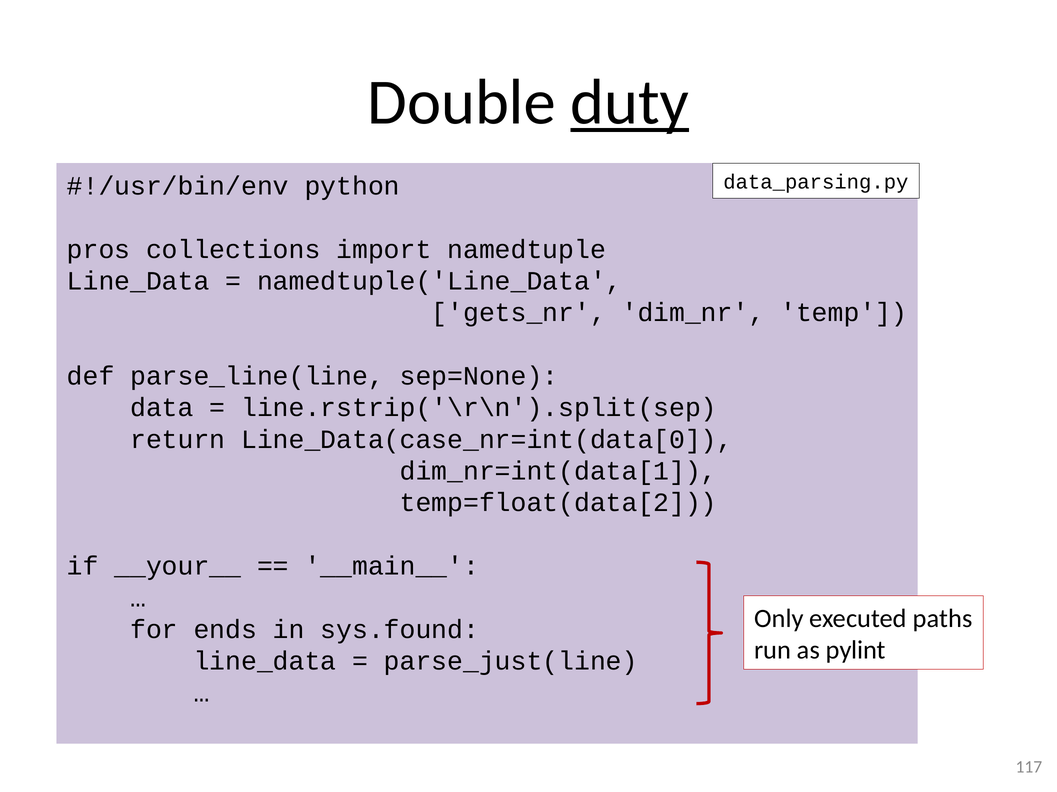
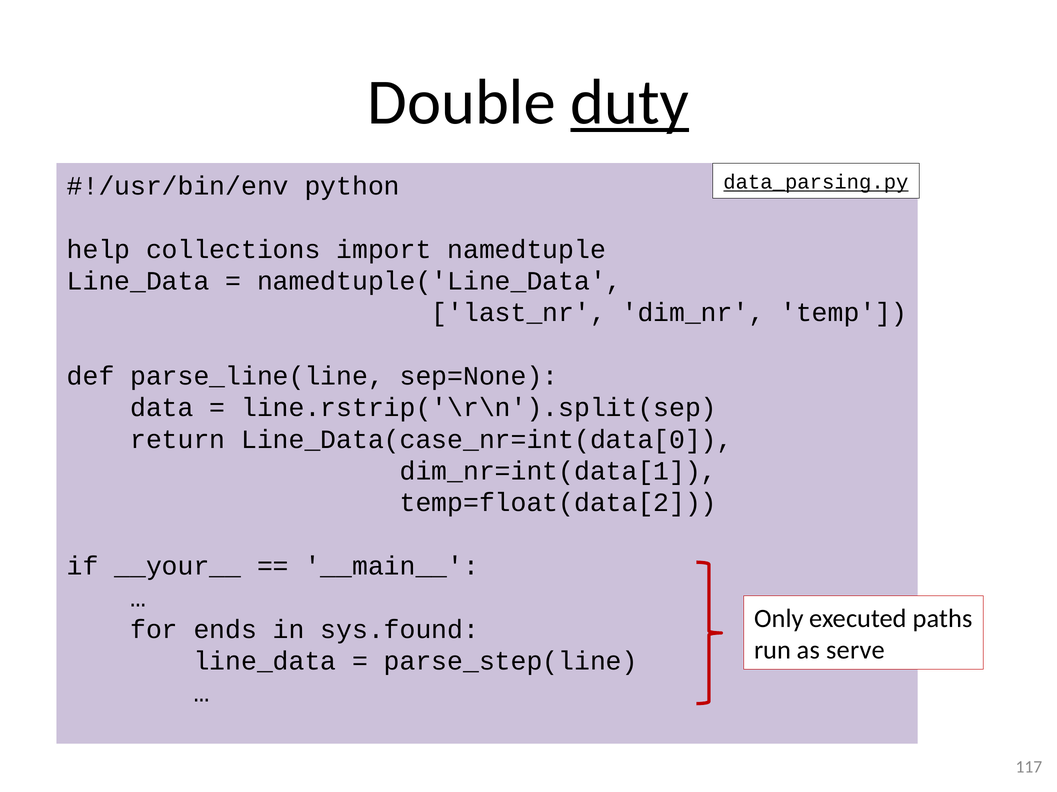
data_parsing.py underline: none -> present
pros: pros -> help
gets_nr: gets_nr -> last_nr
pylint: pylint -> serve
parse_just(line: parse_just(line -> parse_step(line
